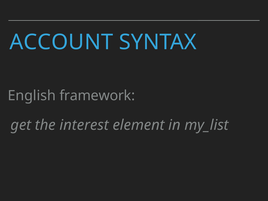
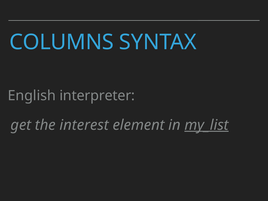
ACCOUNT: ACCOUNT -> COLUMNS
framework: framework -> interpreter
my_list underline: none -> present
